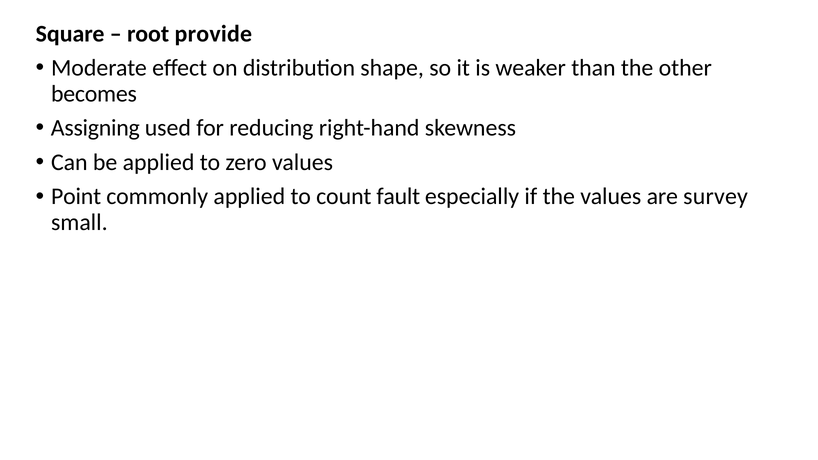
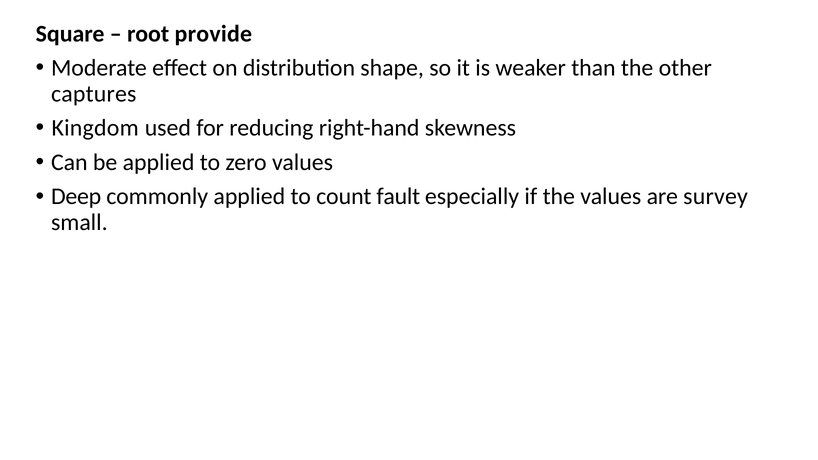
becomes: becomes -> captures
Assigning: Assigning -> Kingdom
Point: Point -> Deep
